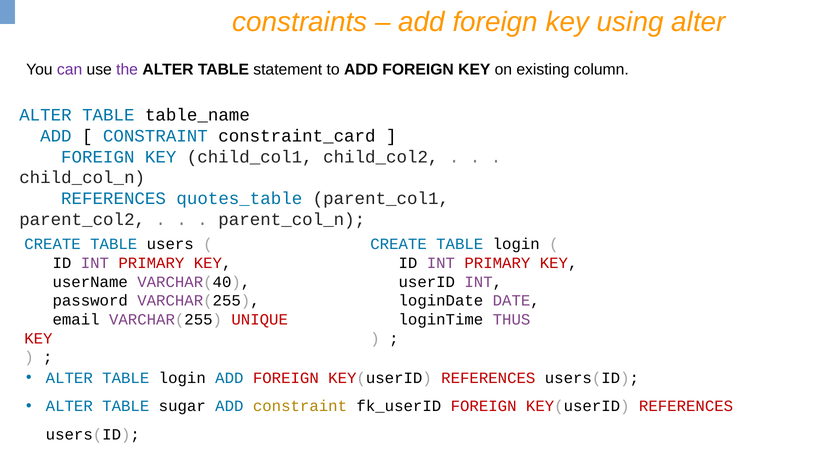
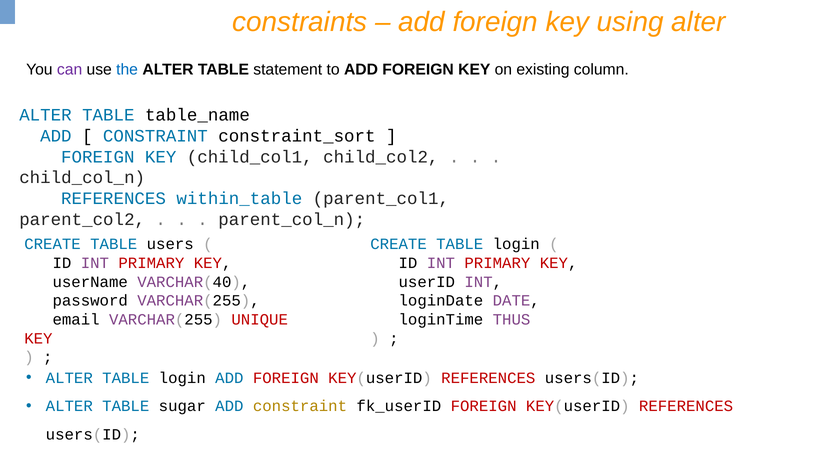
the colour: purple -> blue
constraint_card: constraint_card -> constraint_sort
quotes_table: quotes_table -> within_table
